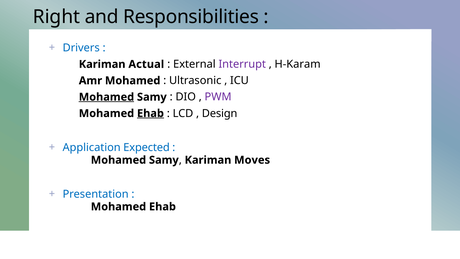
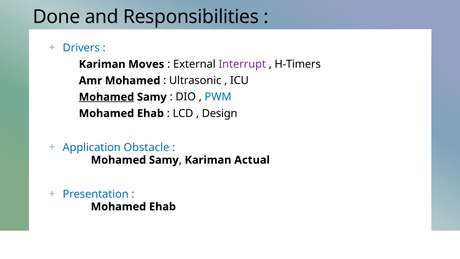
Right: Right -> Done
Actual: Actual -> Moves
H-Karam: H-Karam -> H-Timers
PWM colour: purple -> blue
Ehab at (150, 113) underline: present -> none
Expected: Expected -> Obstacle
Moves: Moves -> Actual
